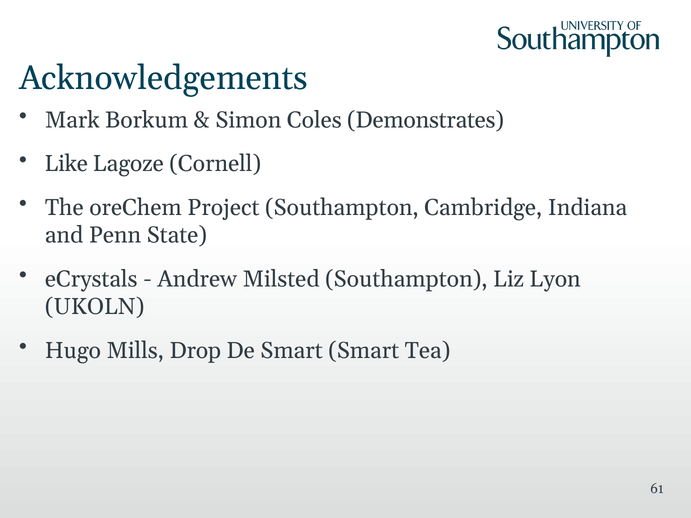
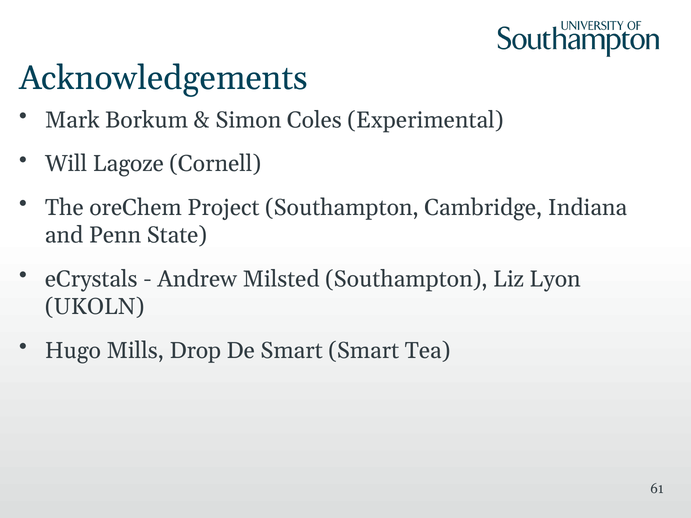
Demonstrates: Demonstrates -> Experimental
Like: Like -> Will
